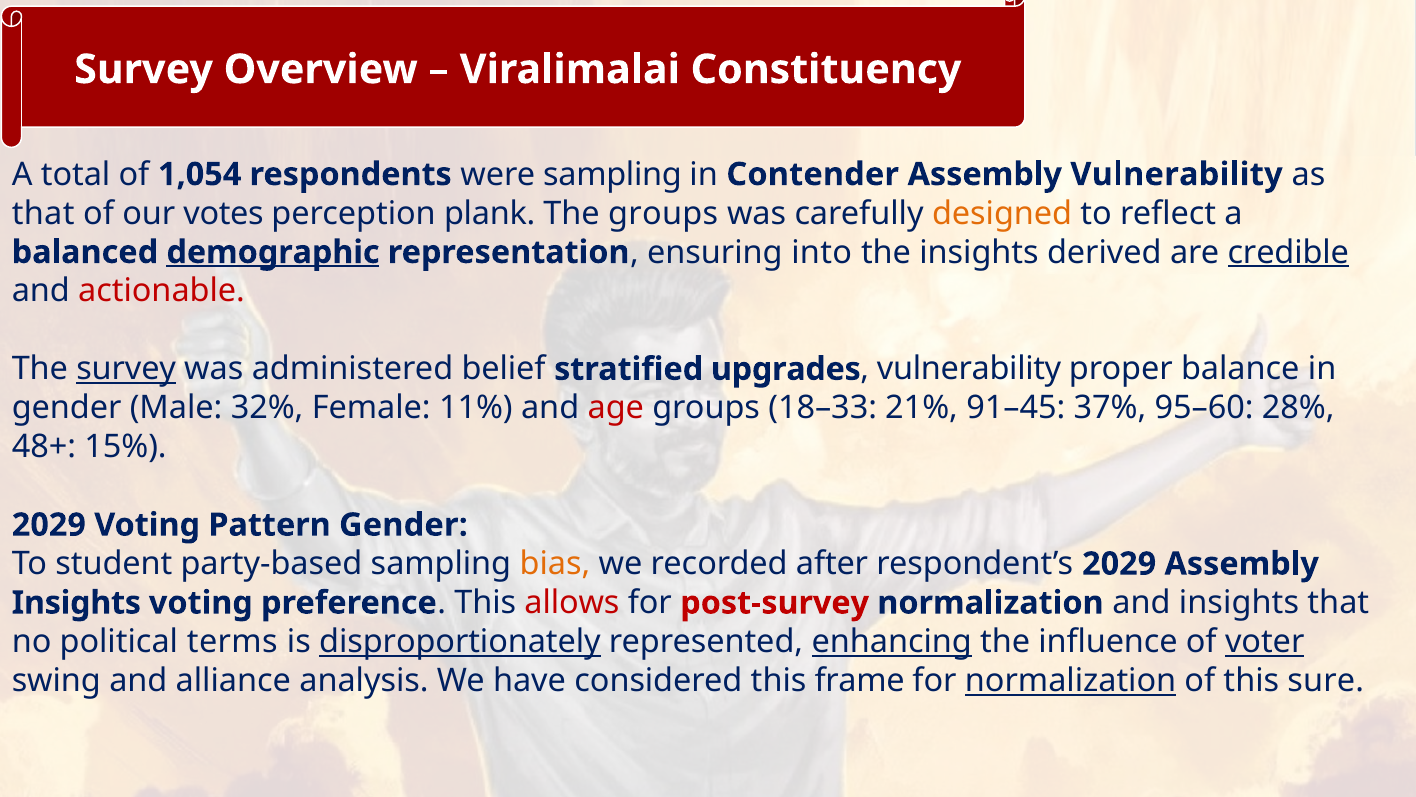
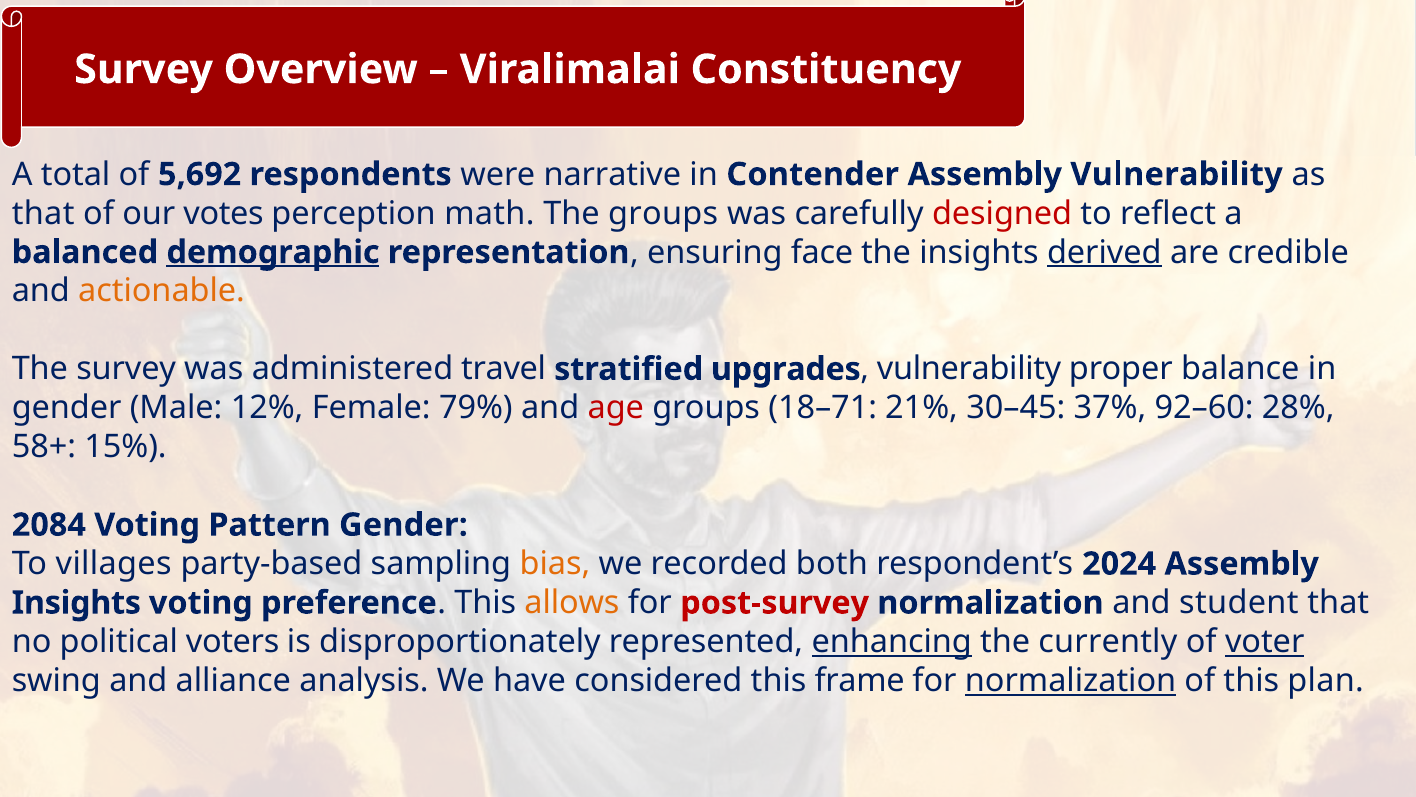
1,054: 1,054 -> 5,692
were sampling: sampling -> narrative
plank: plank -> math
designed colour: orange -> red
into: into -> face
derived underline: none -> present
credible underline: present -> none
actionable colour: red -> orange
survey at (126, 369) underline: present -> none
belief: belief -> travel
32%: 32% -> 12%
11%: 11% -> 79%
18–33: 18–33 -> 18–71
91–45: 91–45 -> 30–45
95–60: 95–60 -> 92–60
48+: 48+ -> 58+
2029 at (49, 525): 2029 -> 2084
student: student -> villages
after: after -> both
respondent’s 2029: 2029 -> 2024
allows colour: red -> orange
and insights: insights -> student
terms: terms -> voters
disproportionately underline: present -> none
influence: influence -> currently
sure: sure -> plan
